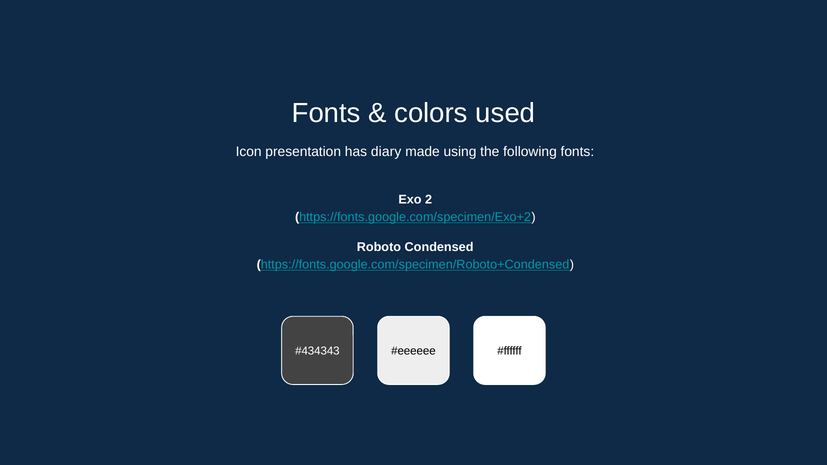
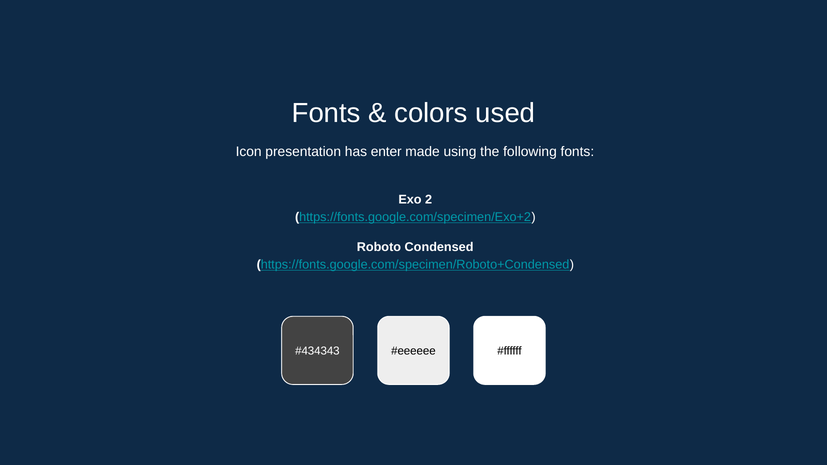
diary: diary -> enter
